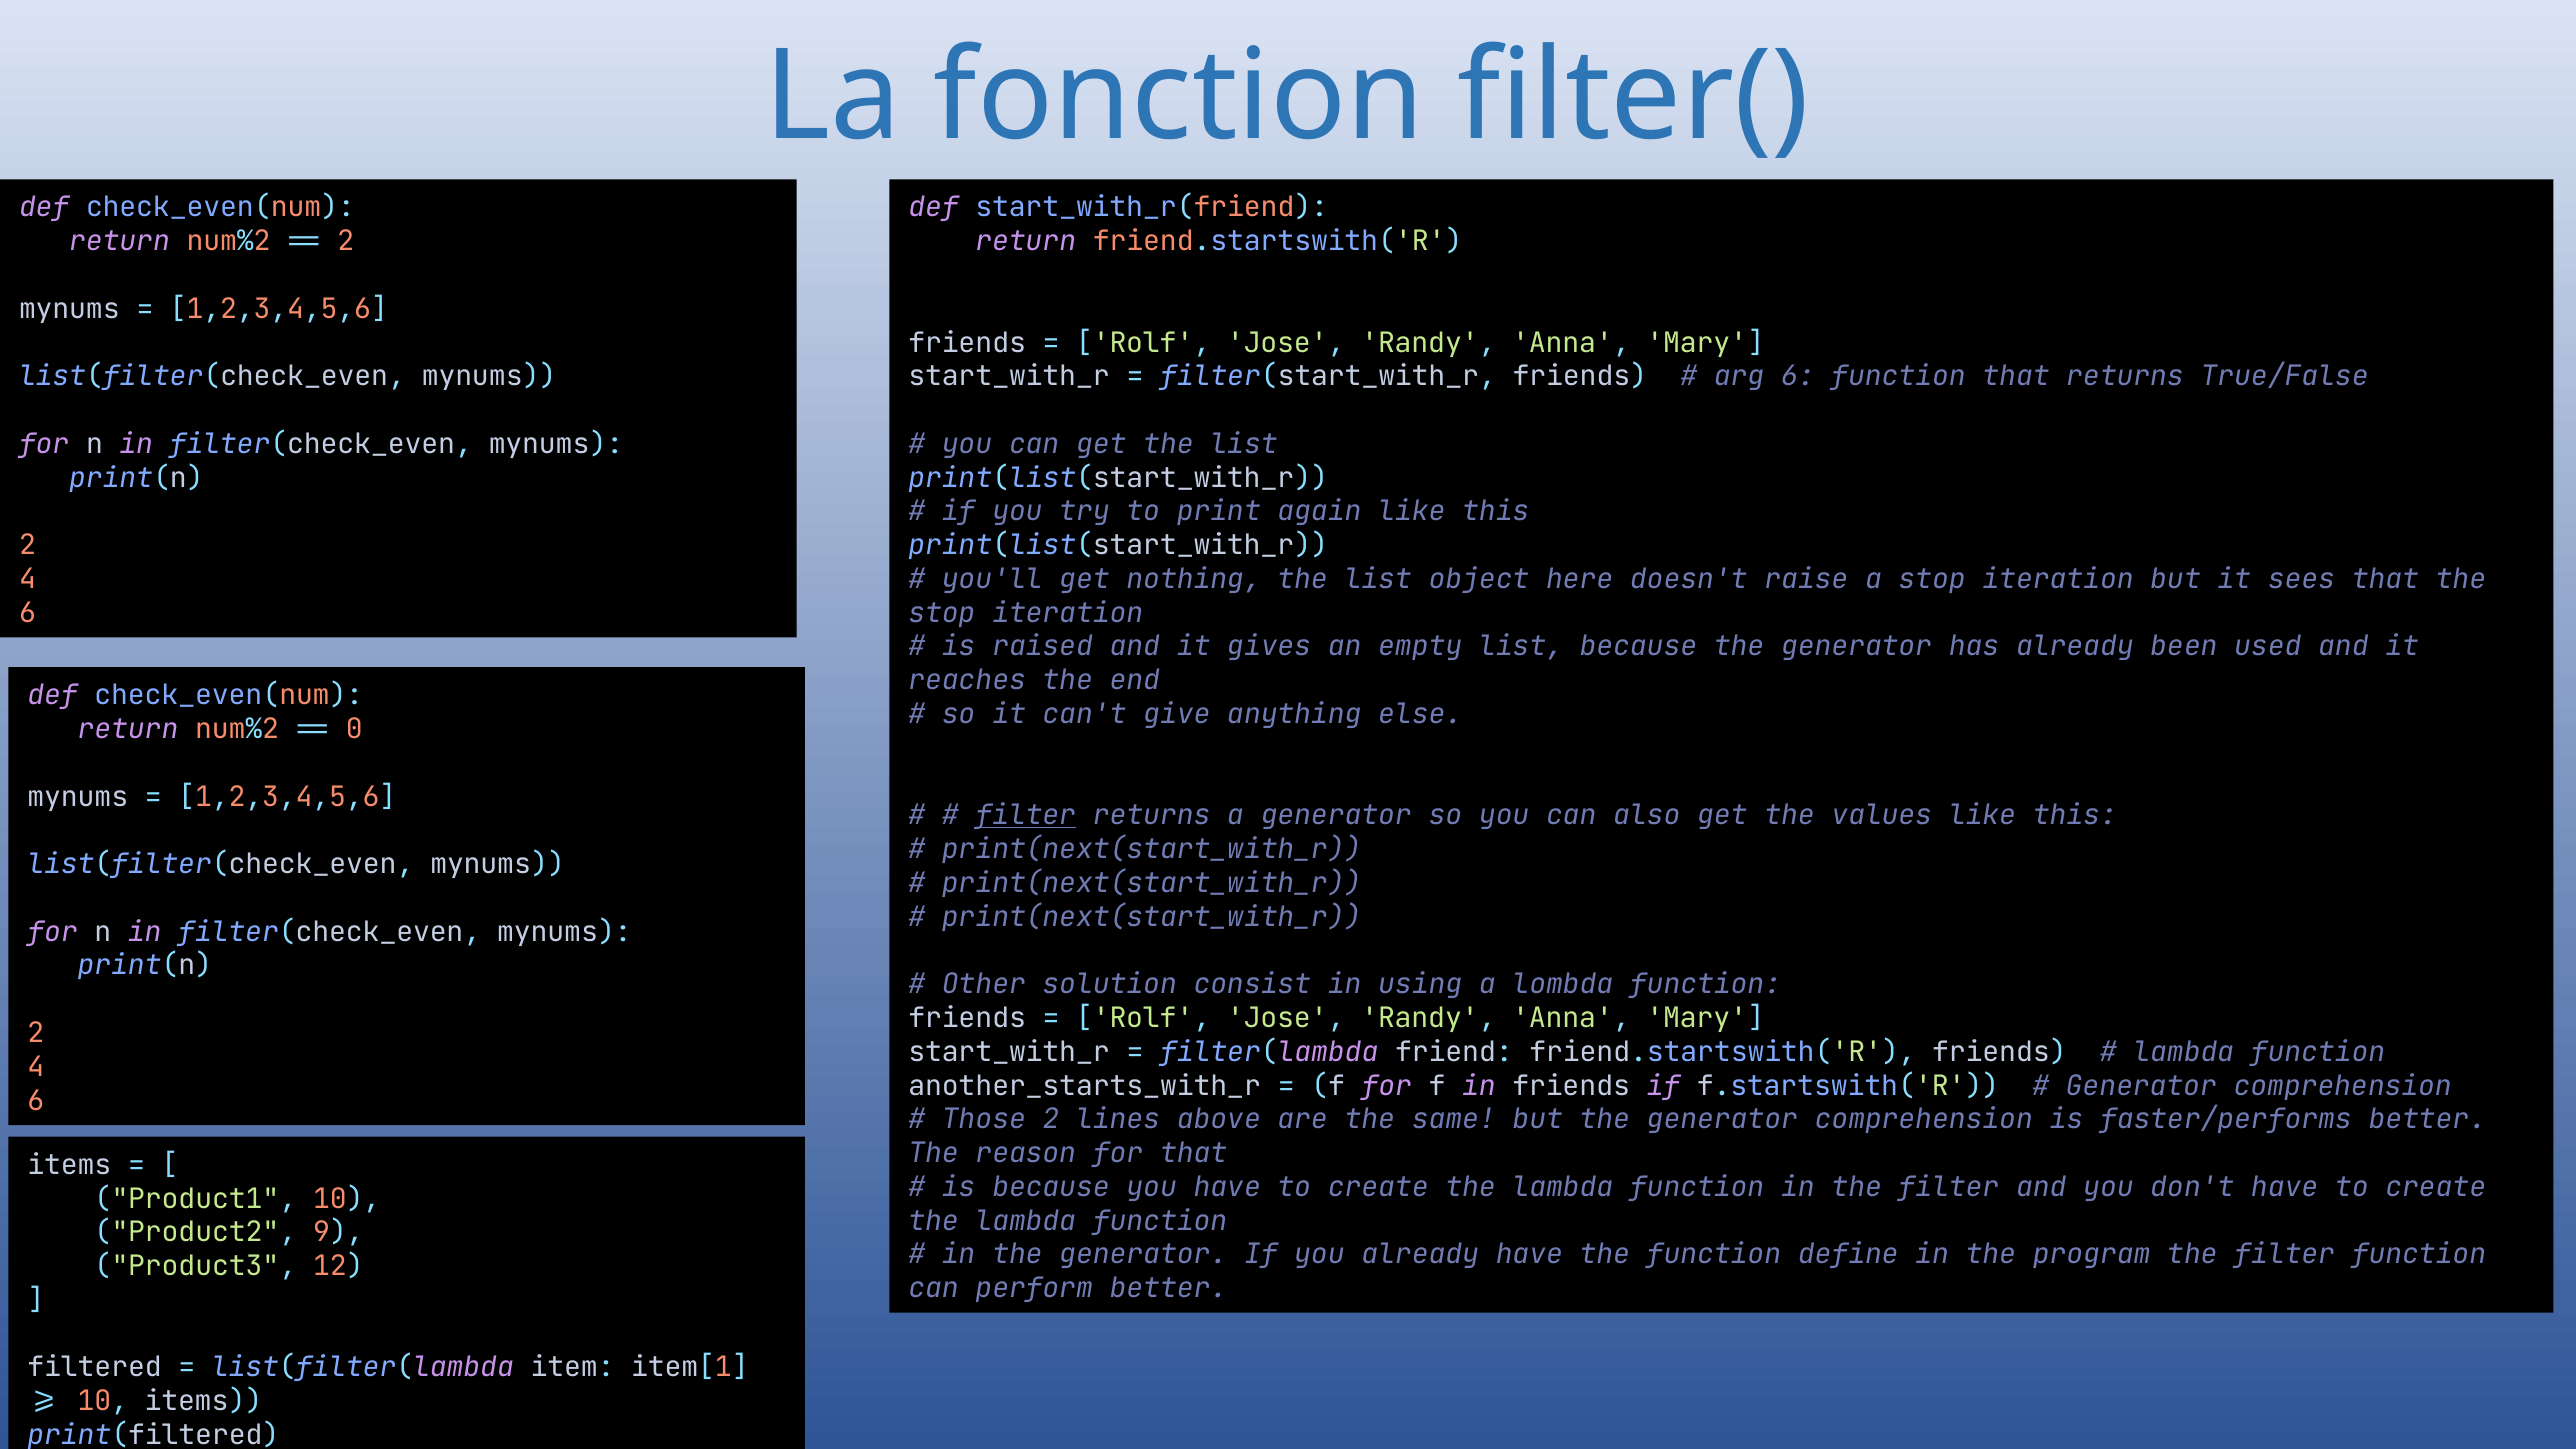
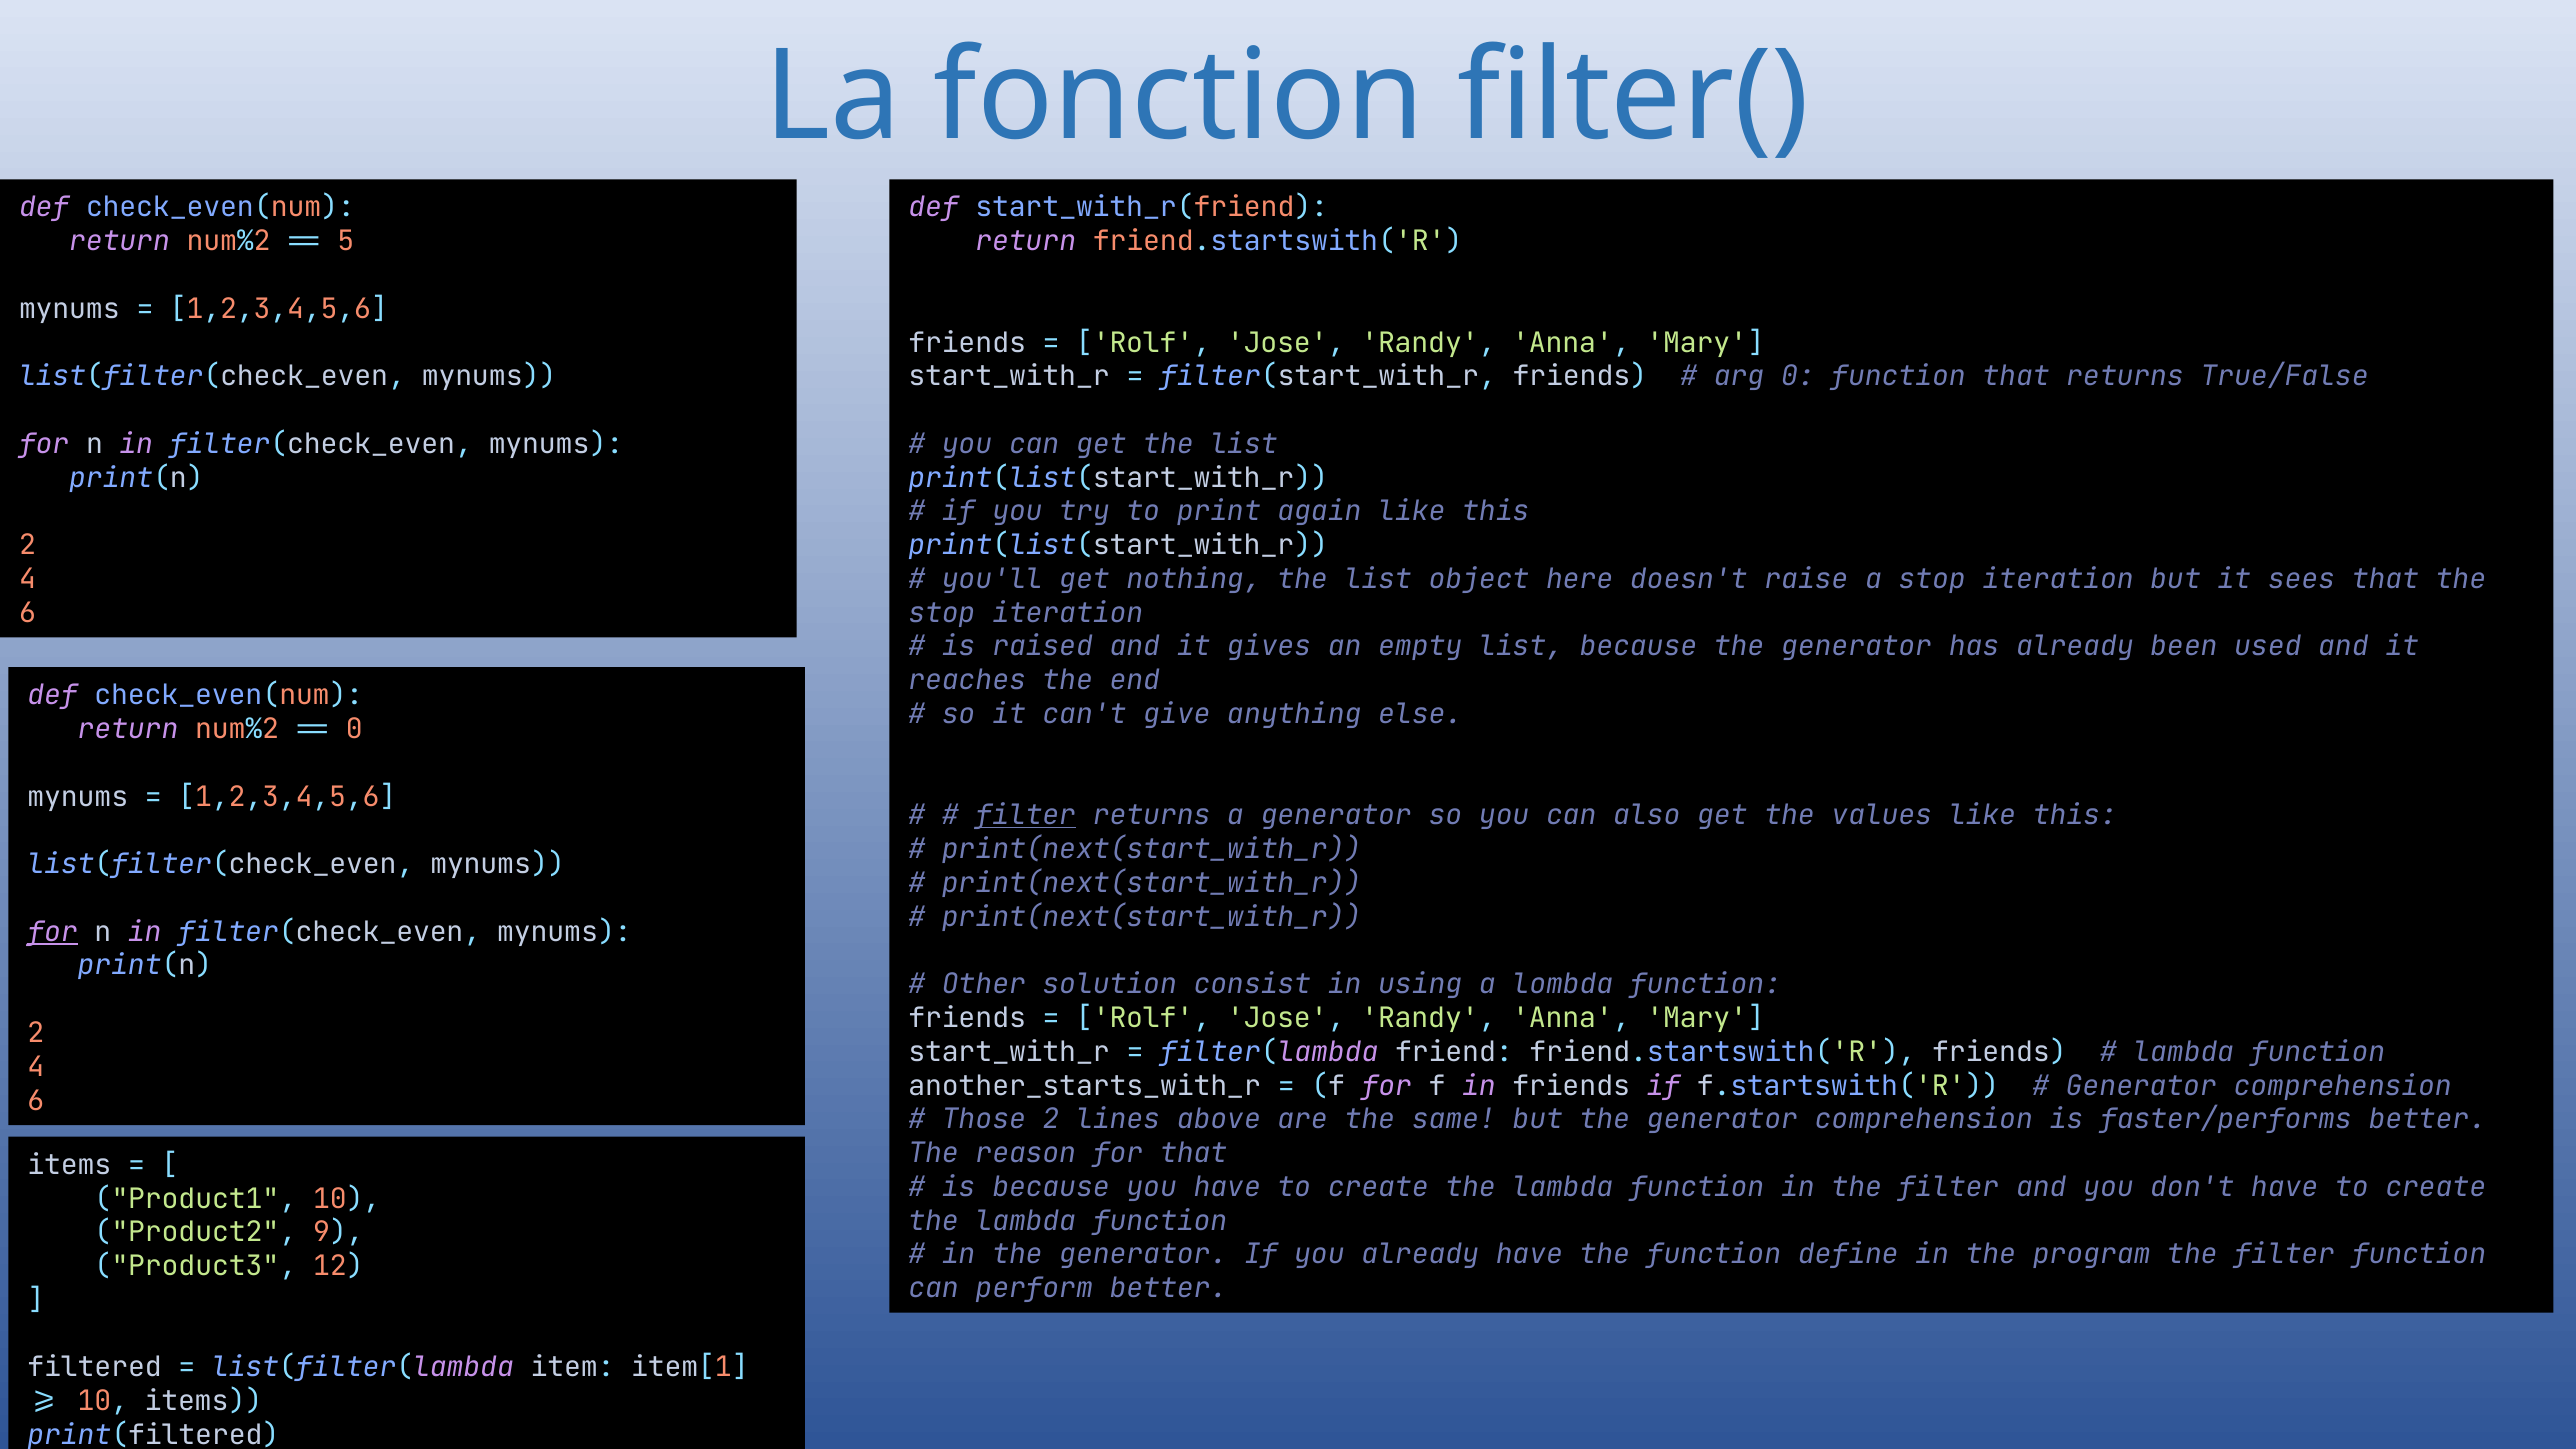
2 at (346, 241): 2 -> 5
arg 6: 6 -> 0
for at (53, 932) underline: none -> present
